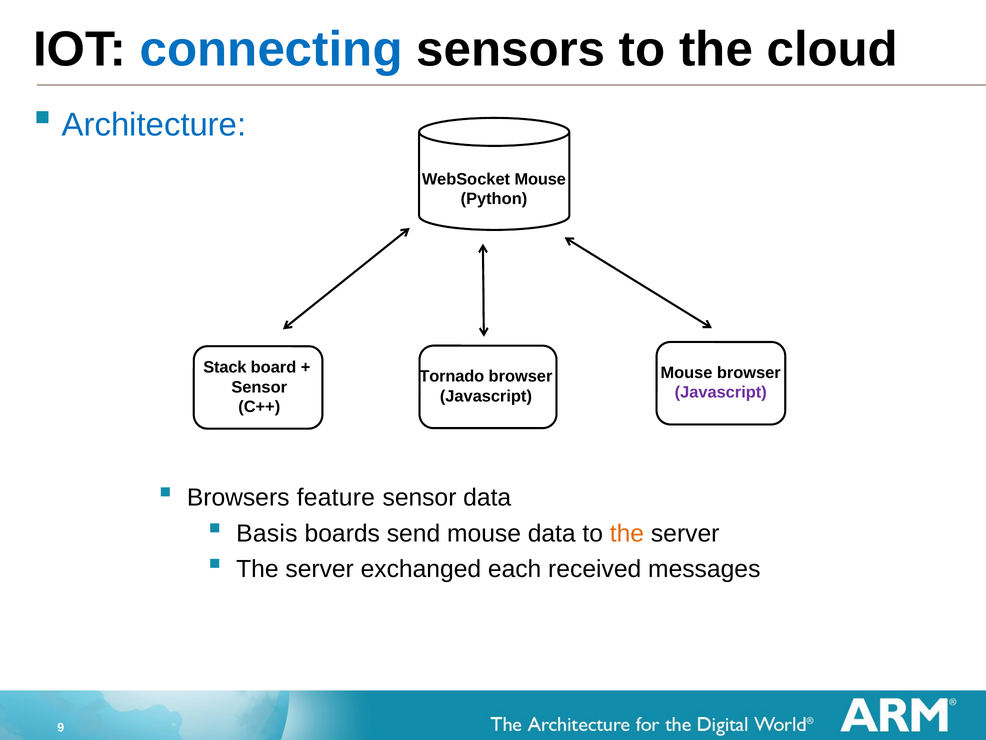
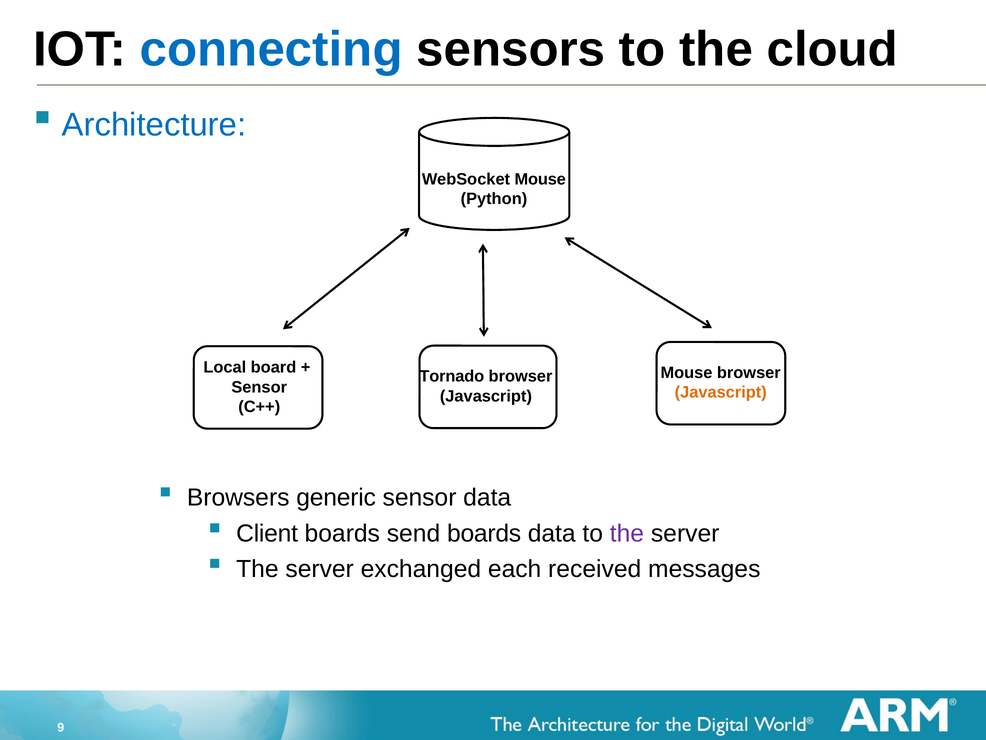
Stack: Stack -> Local
Javascript at (721, 392) colour: purple -> orange
feature: feature -> generic
Basis: Basis -> Client
send mouse: mouse -> boards
the at (627, 533) colour: orange -> purple
